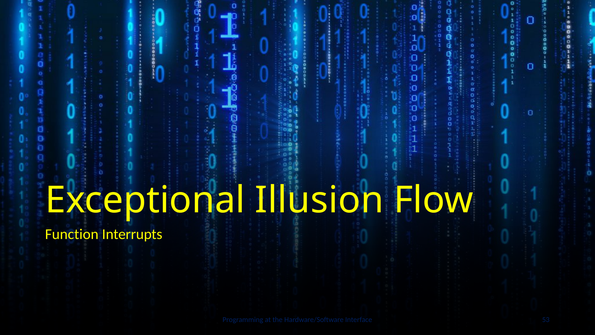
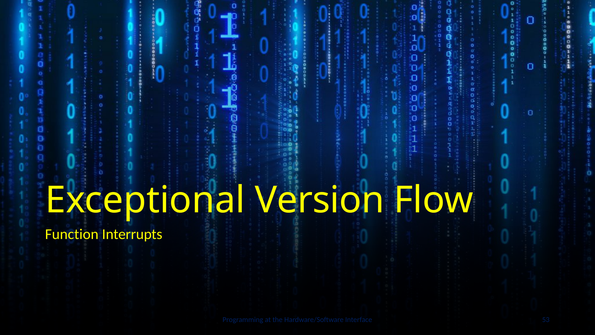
Illusion: Illusion -> Version
